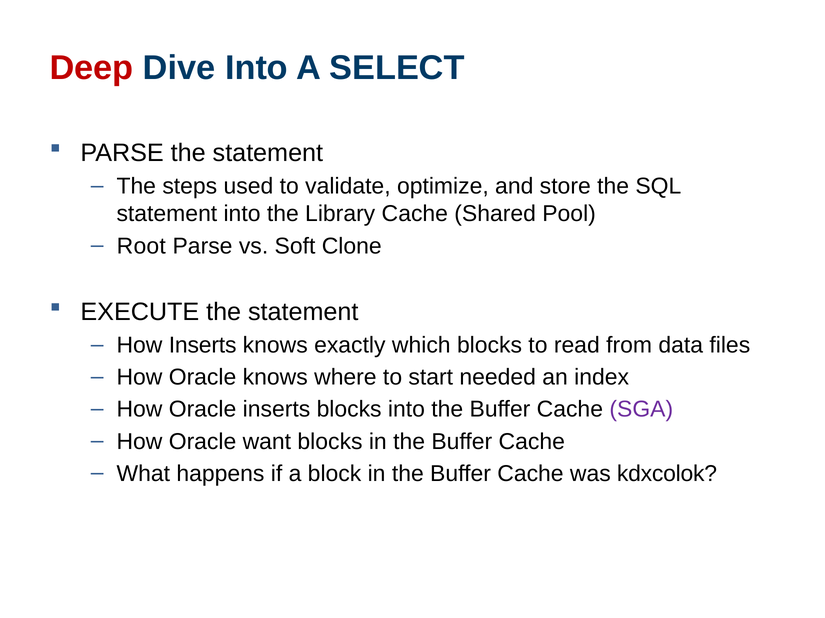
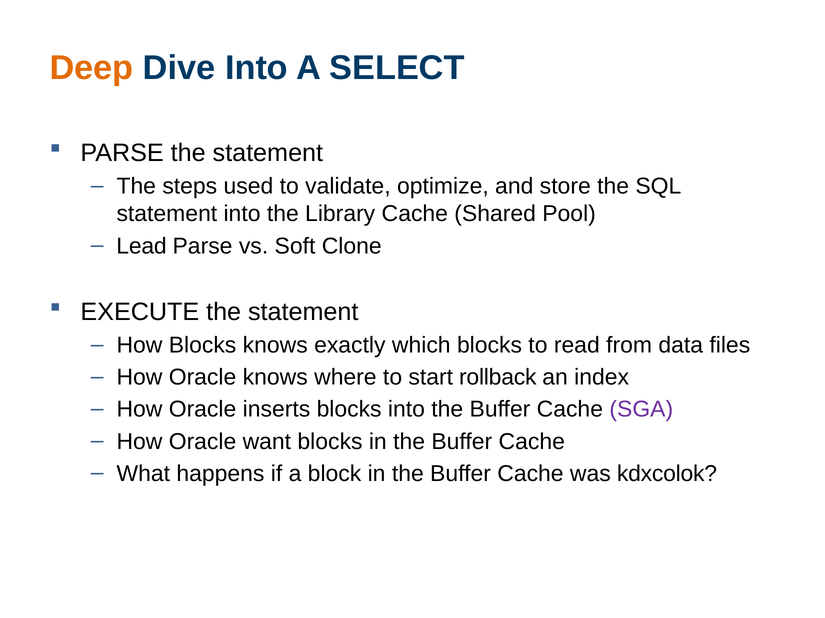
Deep colour: red -> orange
Root: Root -> Lead
How Inserts: Inserts -> Blocks
needed: needed -> rollback
